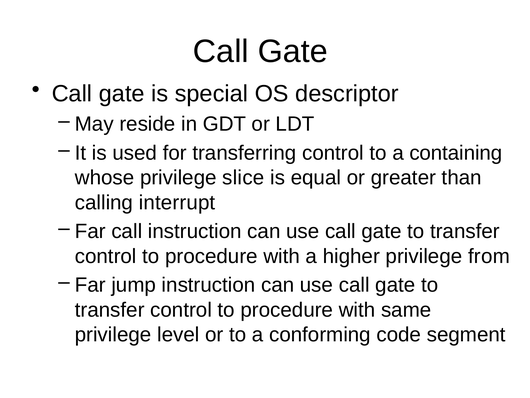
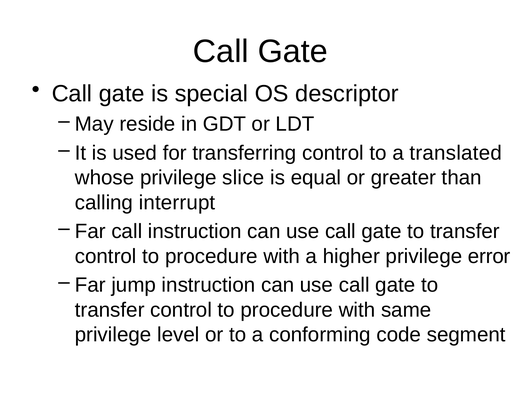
containing: containing -> translated
from: from -> error
